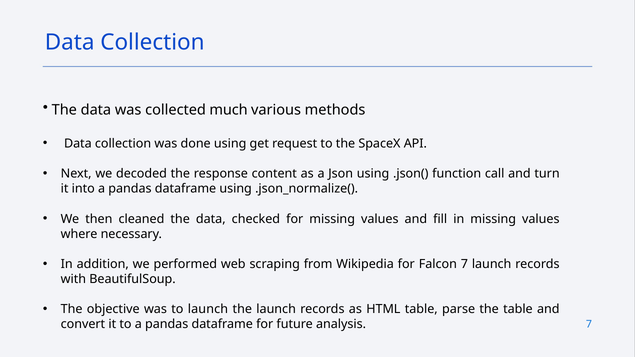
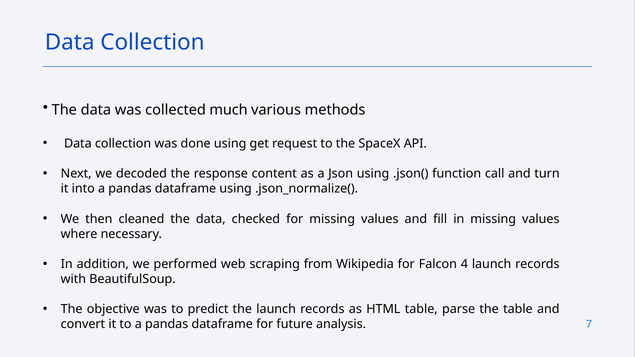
Falcon 7: 7 -> 4
to launch: launch -> predict
